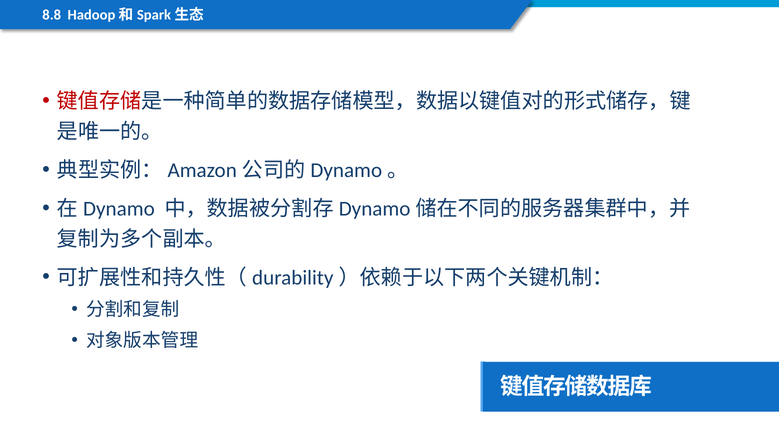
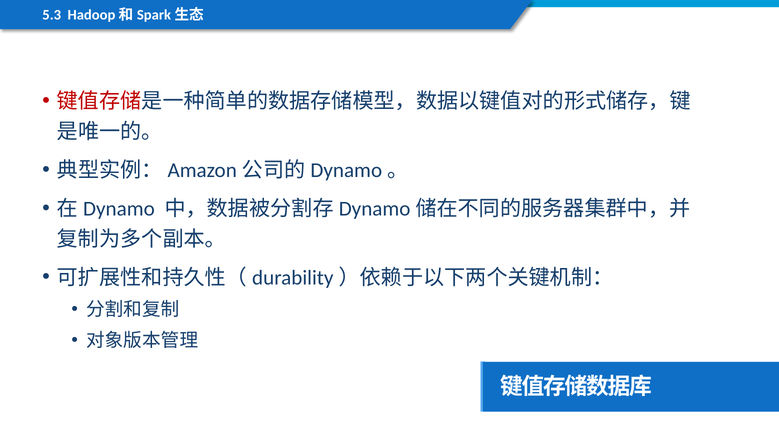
8.8: 8.8 -> 5.3
